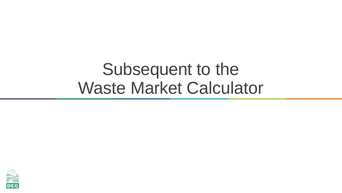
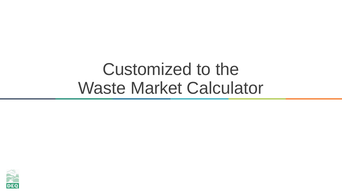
Subsequent: Subsequent -> Customized
